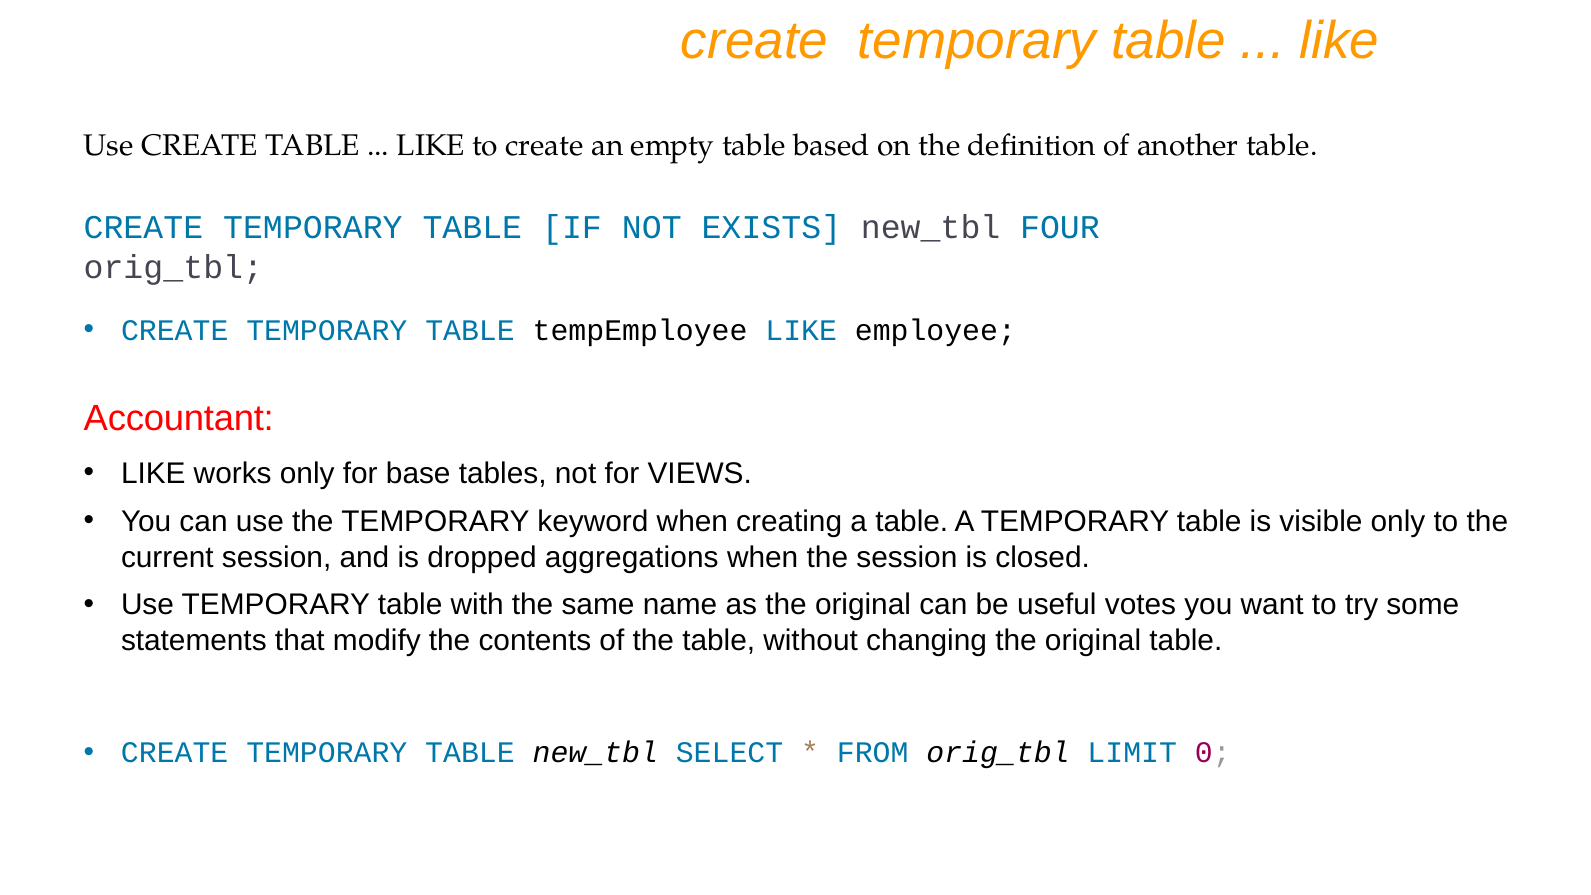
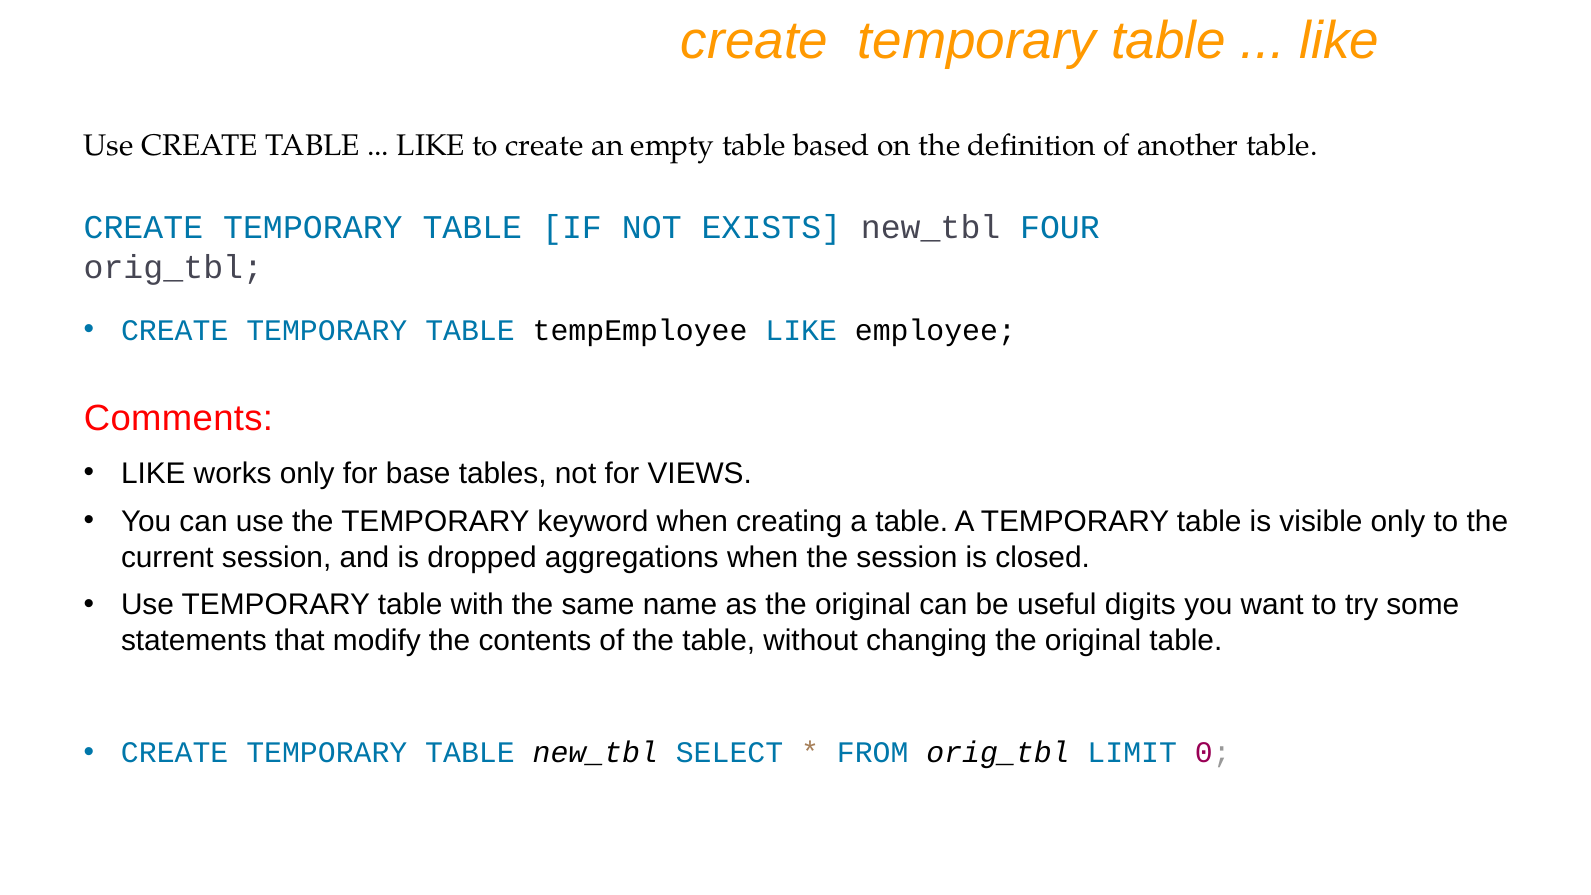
Accountant: Accountant -> Comments
votes: votes -> digits
